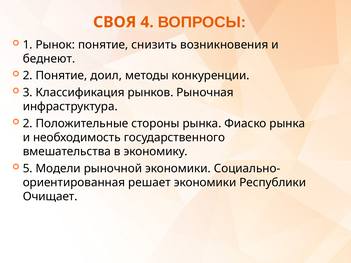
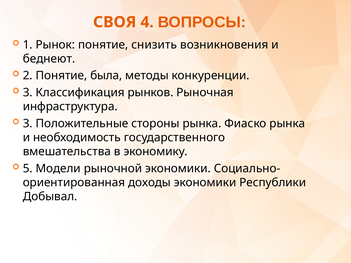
доил: доил -> была
2 at (28, 124): 2 -> 3
решает: решает -> доходы
Очищает: Очищает -> Добывал
